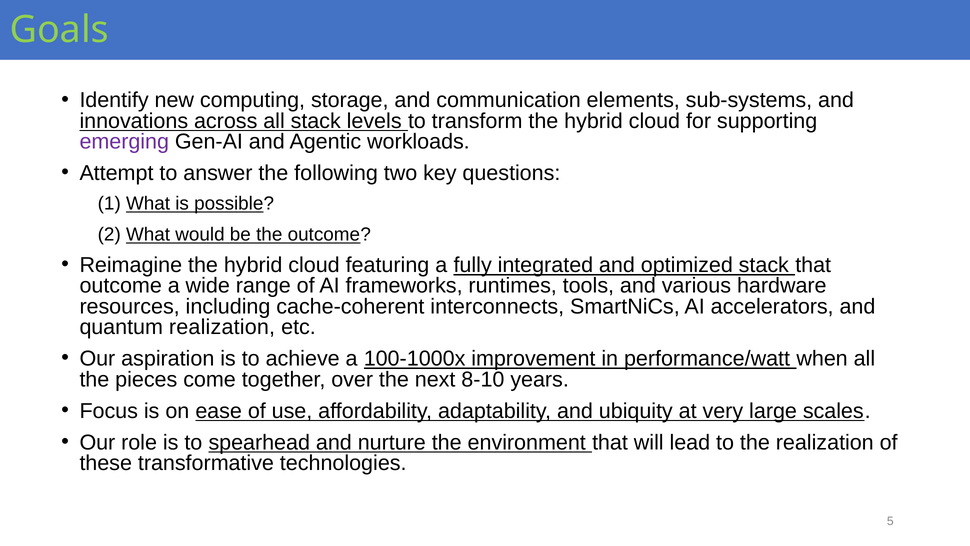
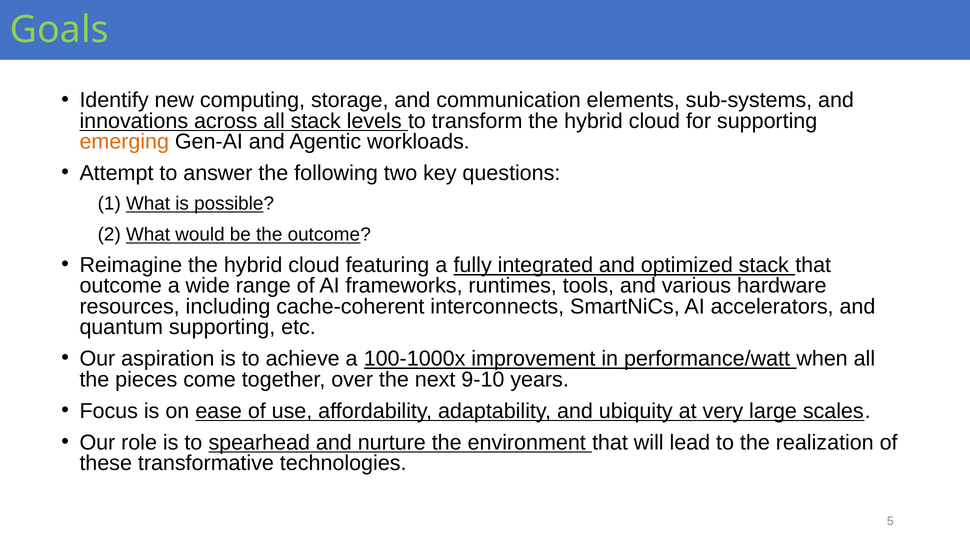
emerging colour: purple -> orange
quantum realization: realization -> supporting
8-10: 8-10 -> 9-10
